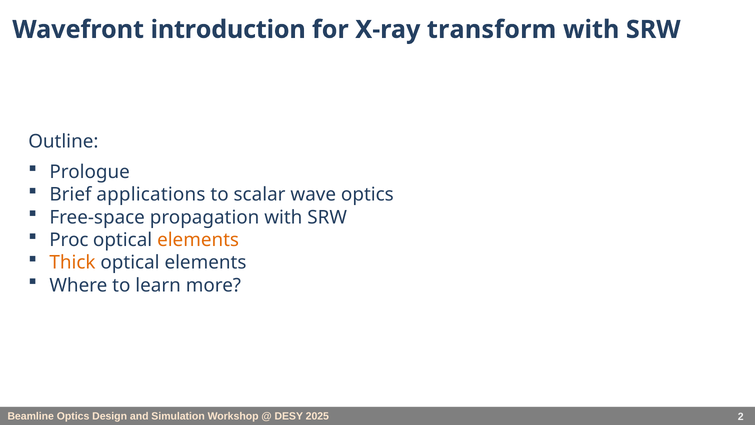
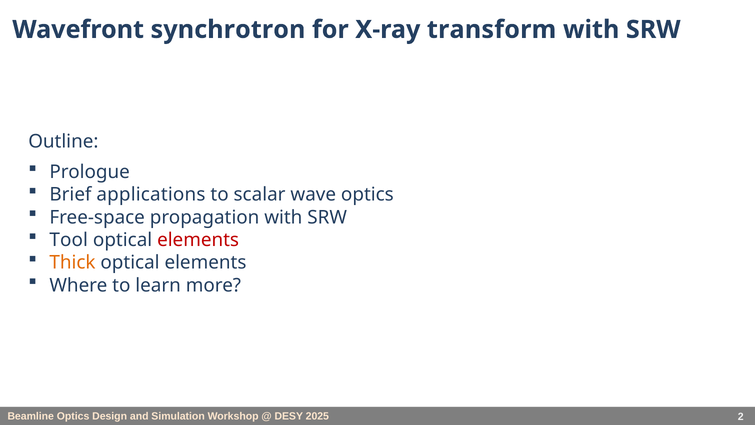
introduction: introduction -> synchrotron
Proc: Proc -> Tool
elements at (198, 240) colour: orange -> red
